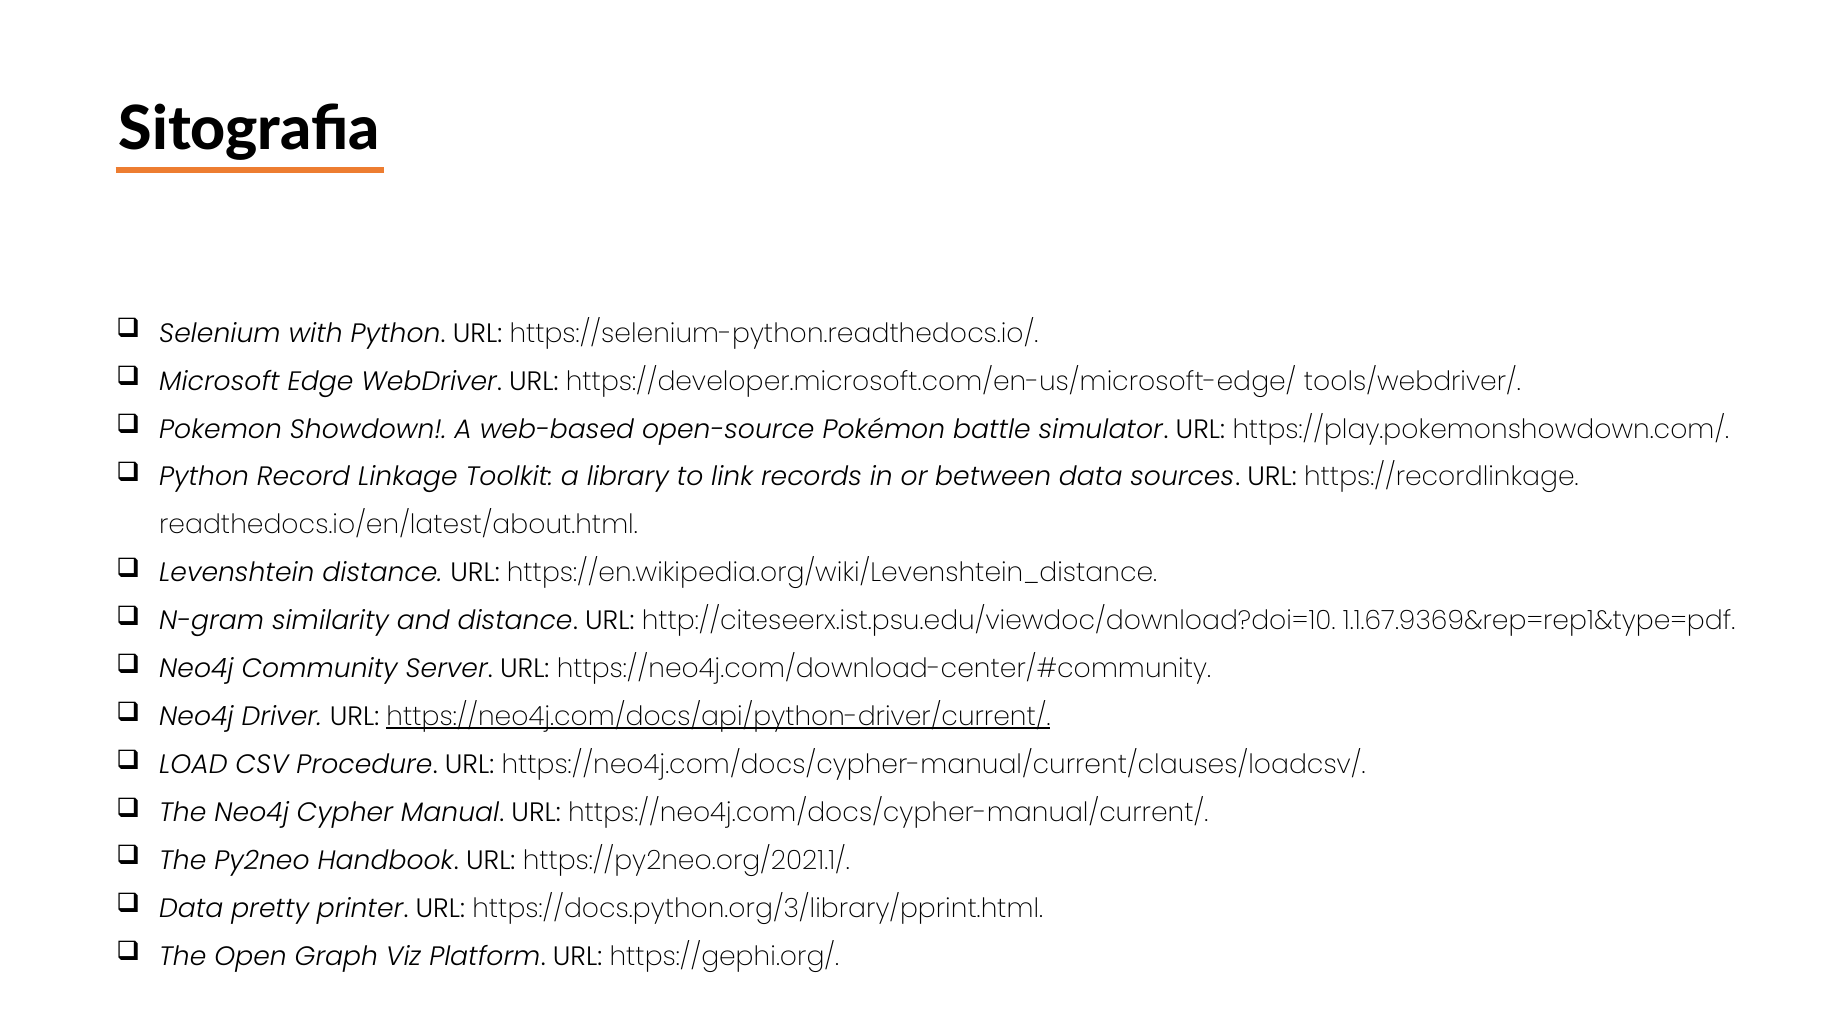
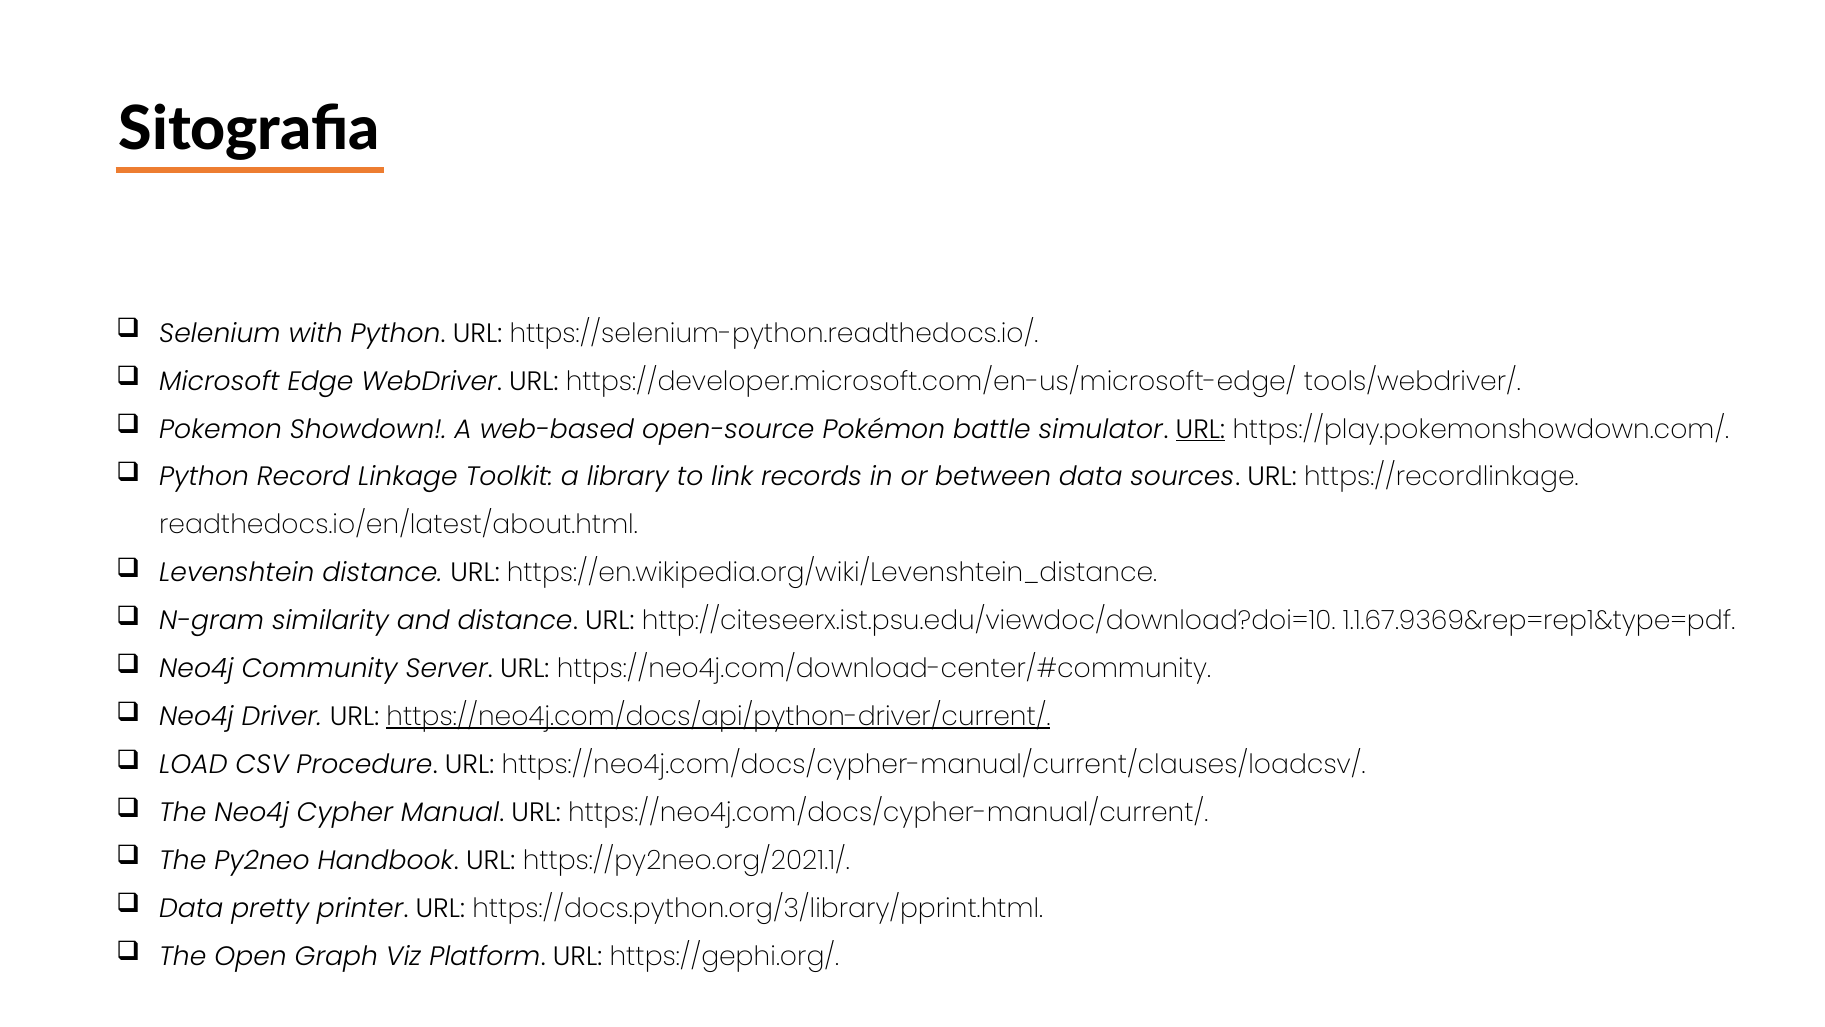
URL at (1200, 429) underline: none -> present
